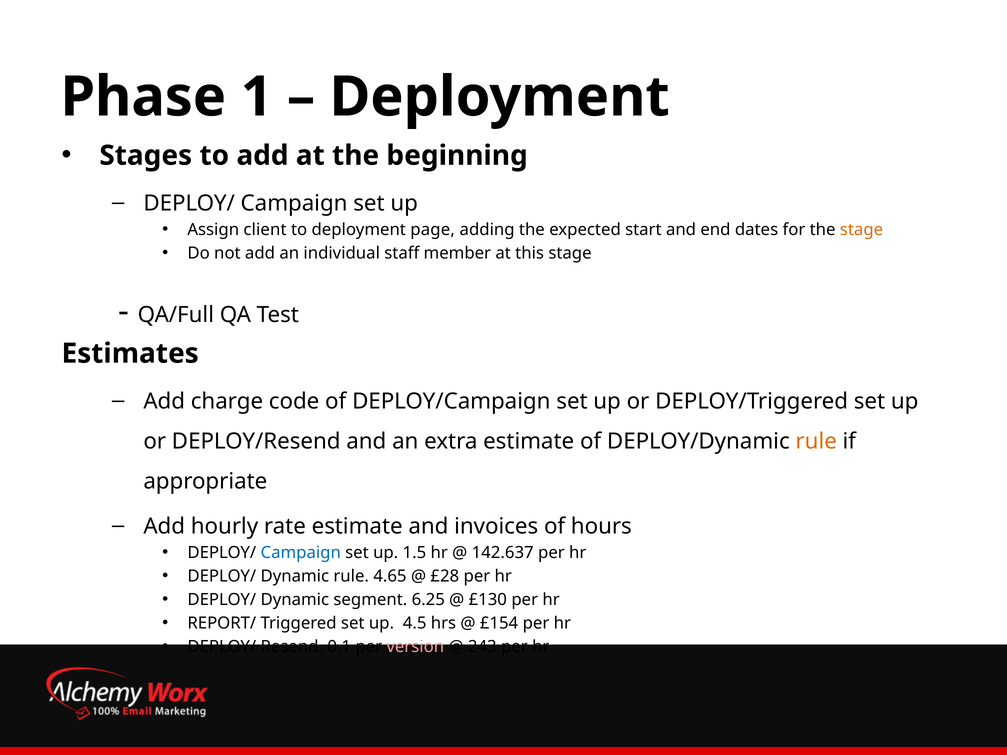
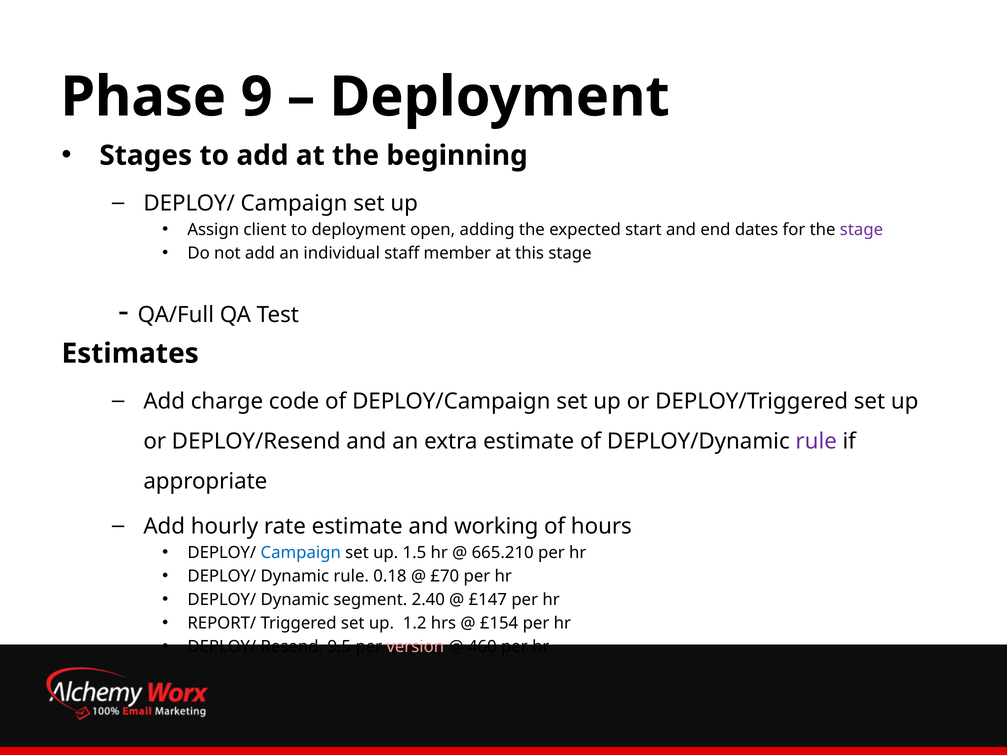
1: 1 -> 9
page: page -> open
stage at (862, 230) colour: orange -> purple
rule at (816, 442) colour: orange -> purple
invoices: invoices -> working
142.637: 142.637 -> 665.210
4.65: 4.65 -> 0.18
£28: £28 -> £70
6.25: 6.25 -> 2.40
£130: £130 -> £147
4.5: 4.5 -> 1.2
0.1: 0.1 -> 9.5
243: 243 -> 460
